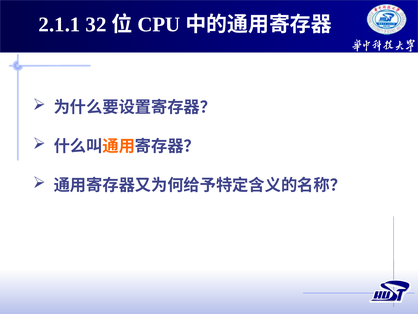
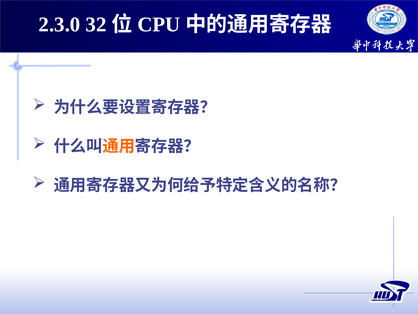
2.1.1: 2.1.1 -> 2.3.0
